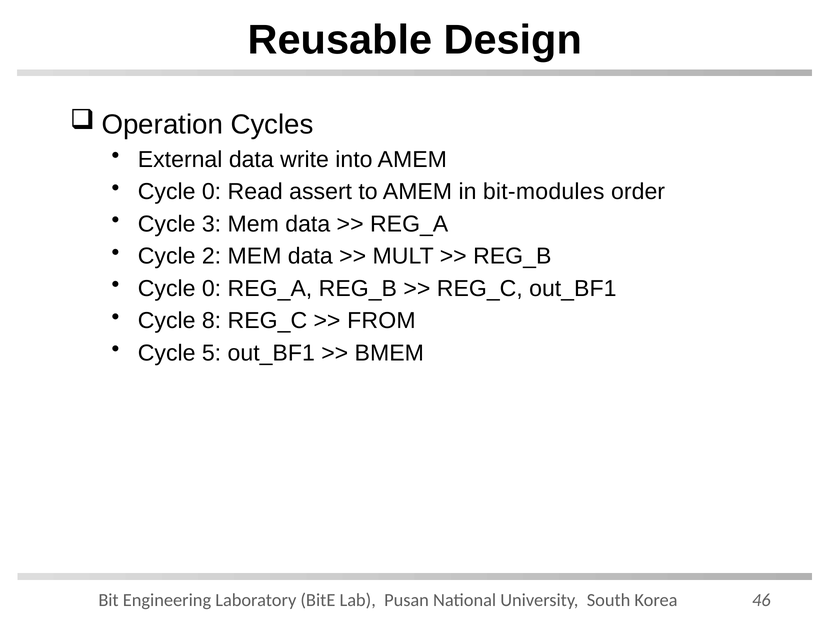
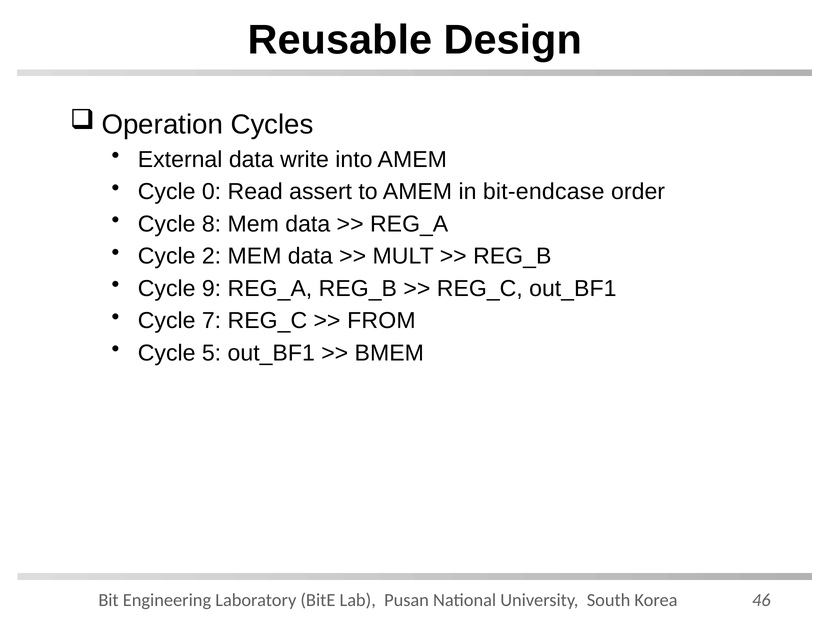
bit-modules: bit-modules -> bit-endcase
3: 3 -> 8
0 at (212, 289): 0 -> 9
8: 8 -> 7
